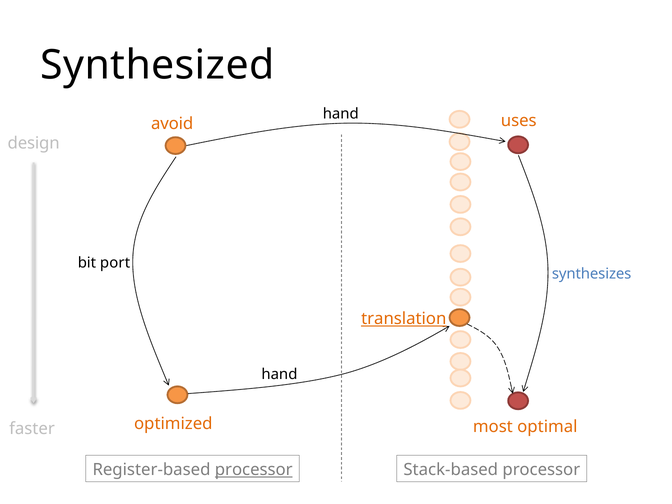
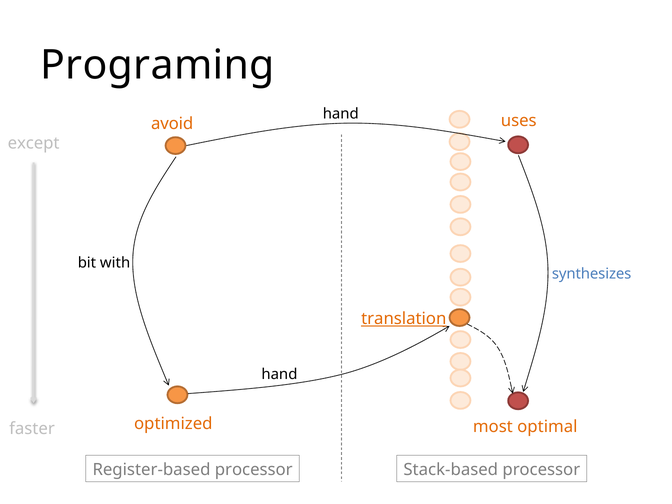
Synthesized: Synthesized -> Programing
design: design -> except
port: port -> with
processor at (254, 470) underline: present -> none
